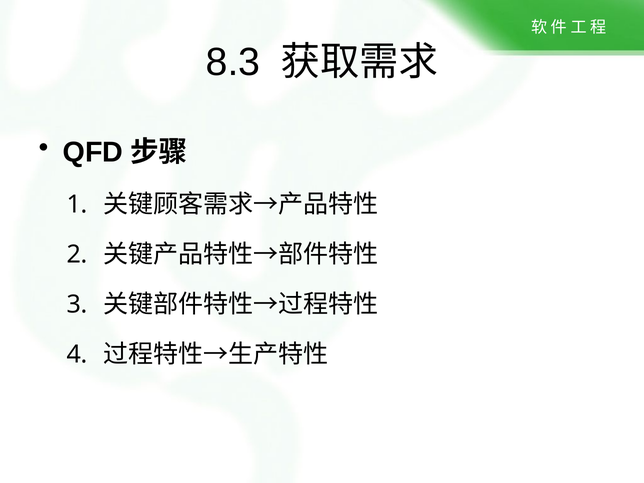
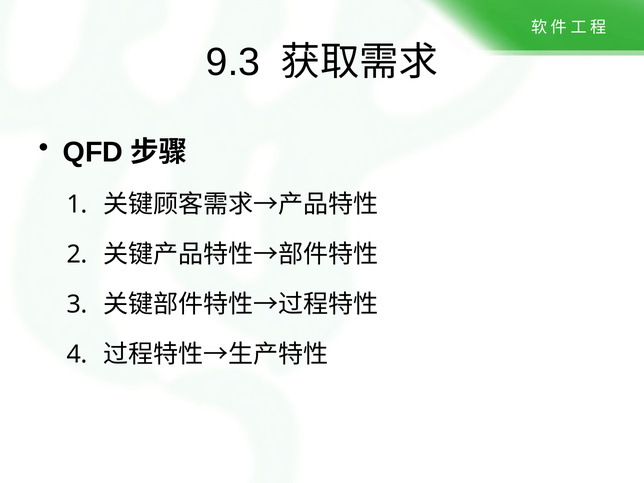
8.3: 8.3 -> 9.3
